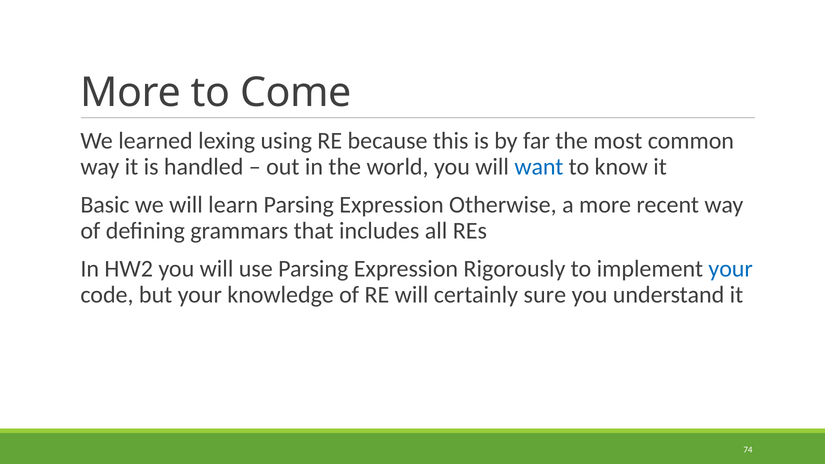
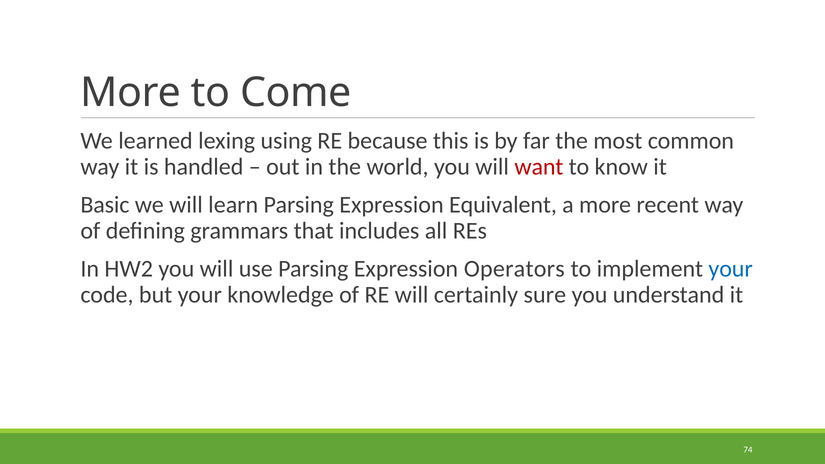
want colour: blue -> red
Otherwise: Otherwise -> Equivalent
Rigorously: Rigorously -> Operators
